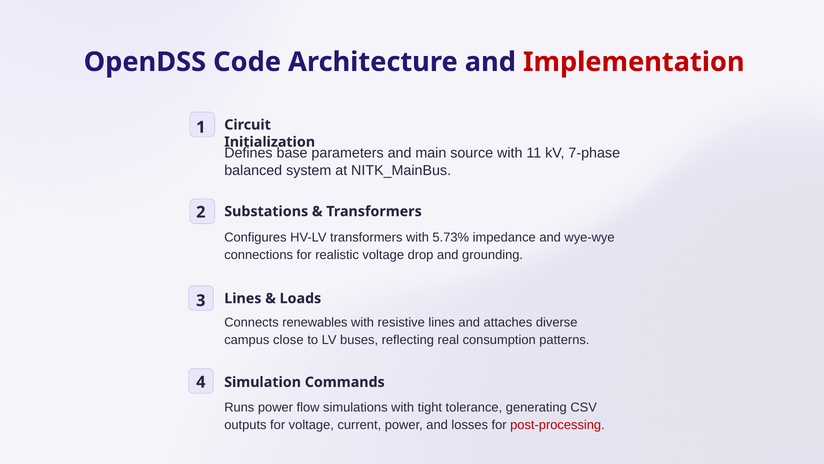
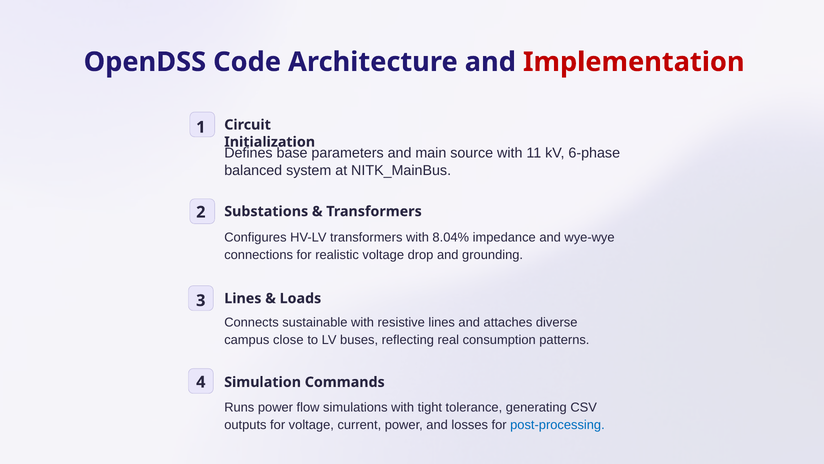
7-phase: 7-phase -> 6-phase
5.73%: 5.73% -> 8.04%
renewables: renewables -> sustainable
post-processing colour: red -> blue
